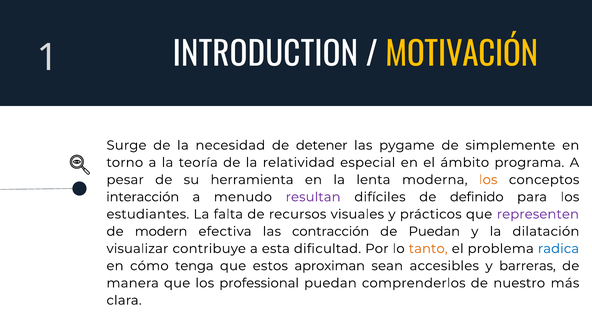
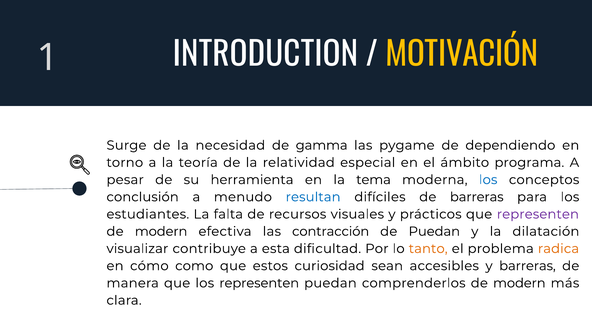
detener: detener -> gamma
simplemente: simplemente -> dependiendo
lenta: lenta -> tema
los at (488, 180) colour: orange -> blue
interacción: interacción -> conclusión
resultan colour: purple -> blue
de definido: definido -> barreras
radica colour: blue -> orange
tenga: tenga -> como
aproximan: aproximan -> curiosidad
los professional: professional -> representen
comprenderlos de nuestro: nuestro -> modern
